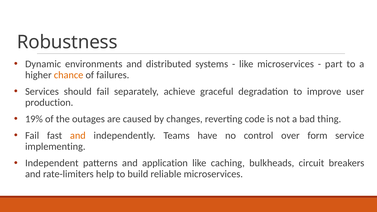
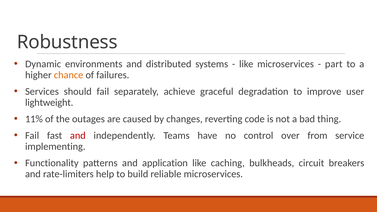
production: production -> lightweight
19%: 19% -> 11%
and at (78, 136) colour: orange -> red
form: form -> from
Independent: Independent -> Functionality
